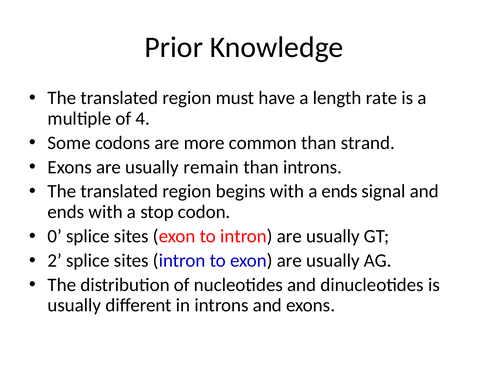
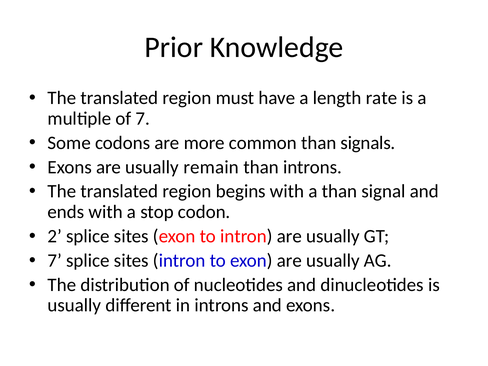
of 4: 4 -> 7
strand: strand -> signals
a ends: ends -> than
0: 0 -> 2
2 at (55, 261): 2 -> 7
